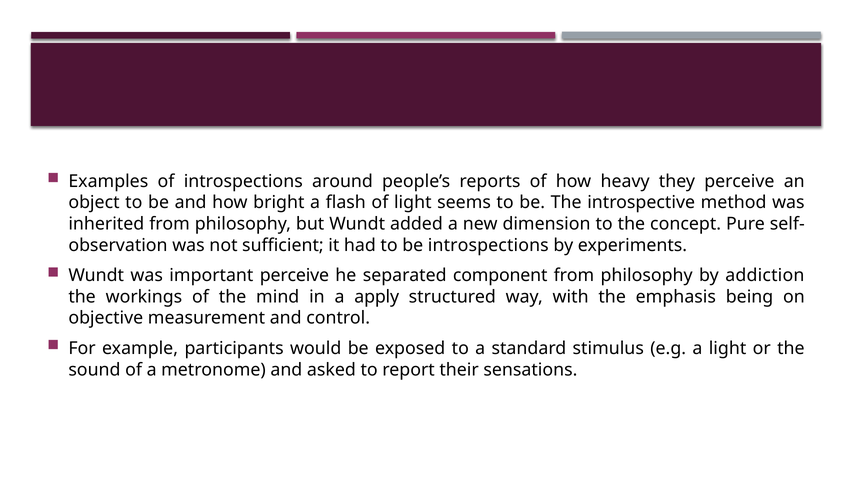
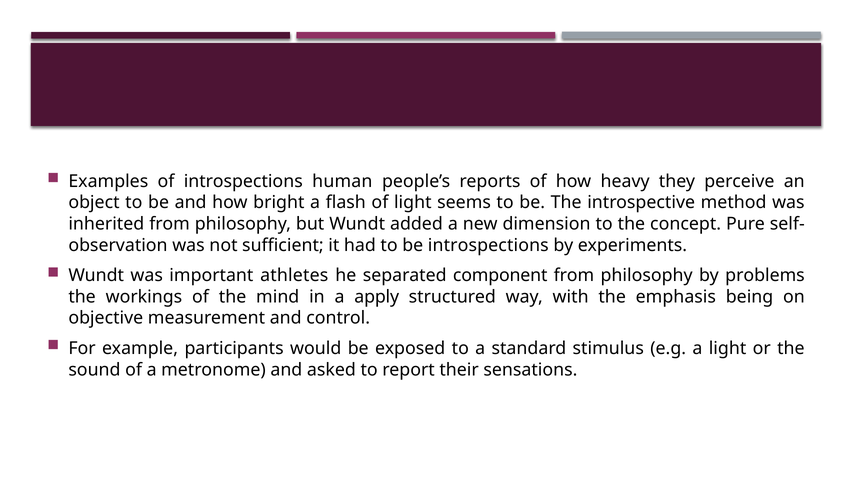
around: around -> human
important perceive: perceive -> athletes
addiction: addiction -> problems
